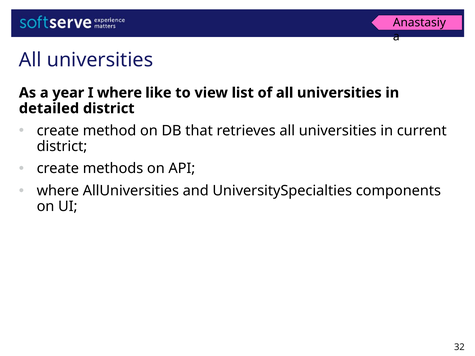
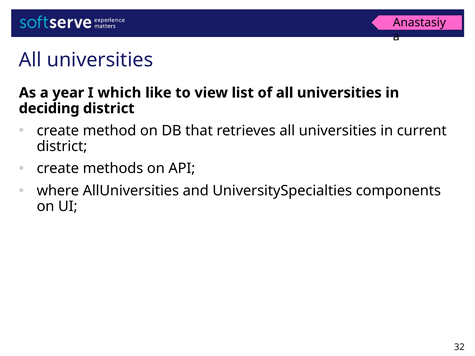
I where: where -> which
detailed: detailed -> deciding
